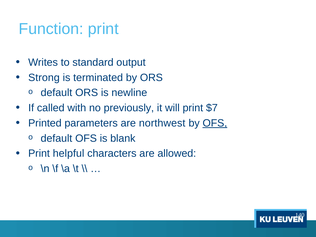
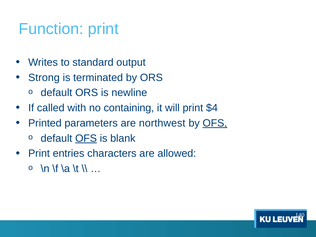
previously: previously -> containing
$7: $7 -> $4
OFS at (86, 138) underline: none -> present
helpful: helpful -> entries
